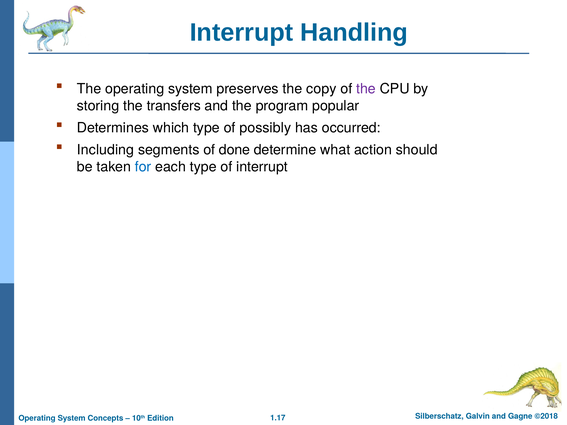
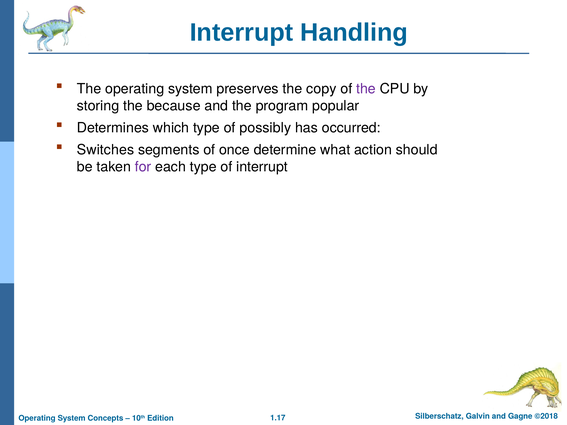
transfers: transfers -> because
Including: Including -> Switches
done: done -> once
for colour: blue -> purple
